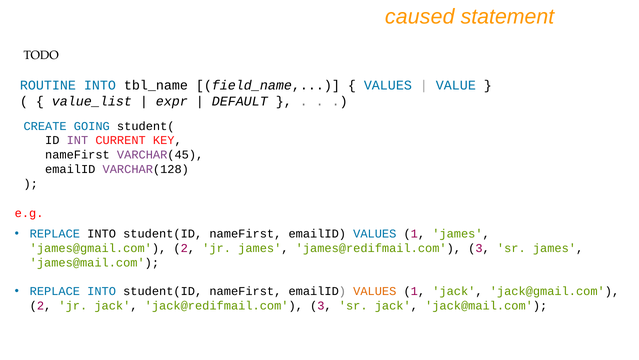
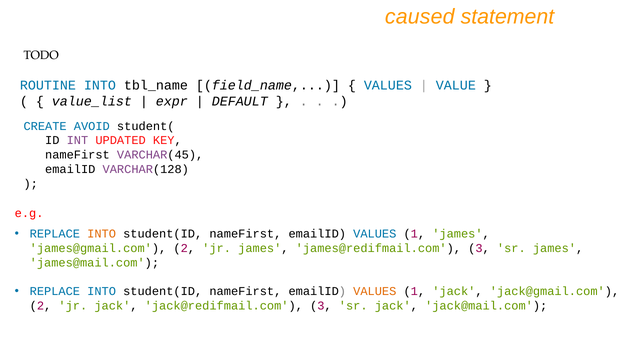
GOING: GOING -> AVOID
CURRENT: CURRENT -> UPDATED
INTO at (102, 233) colour: black -> orange
